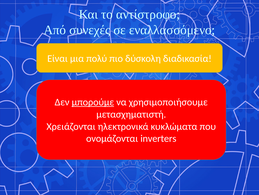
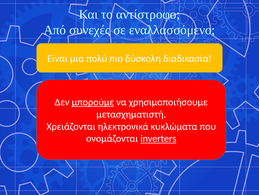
inverters underline: none -> present
